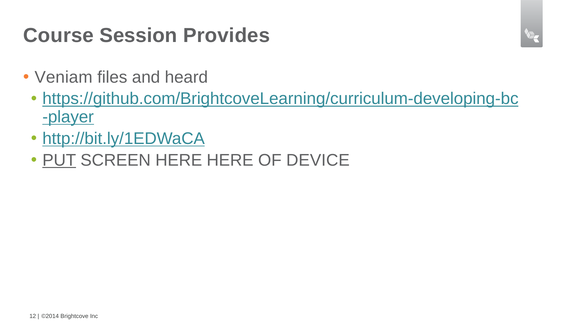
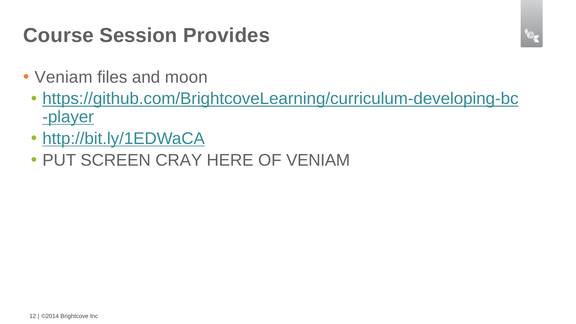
heard: heard -> moon
PUT underline: present -> none
SCREEN HERE: HERE -> CRAY
OF DEVICE: DEVICE -> VENIAM
